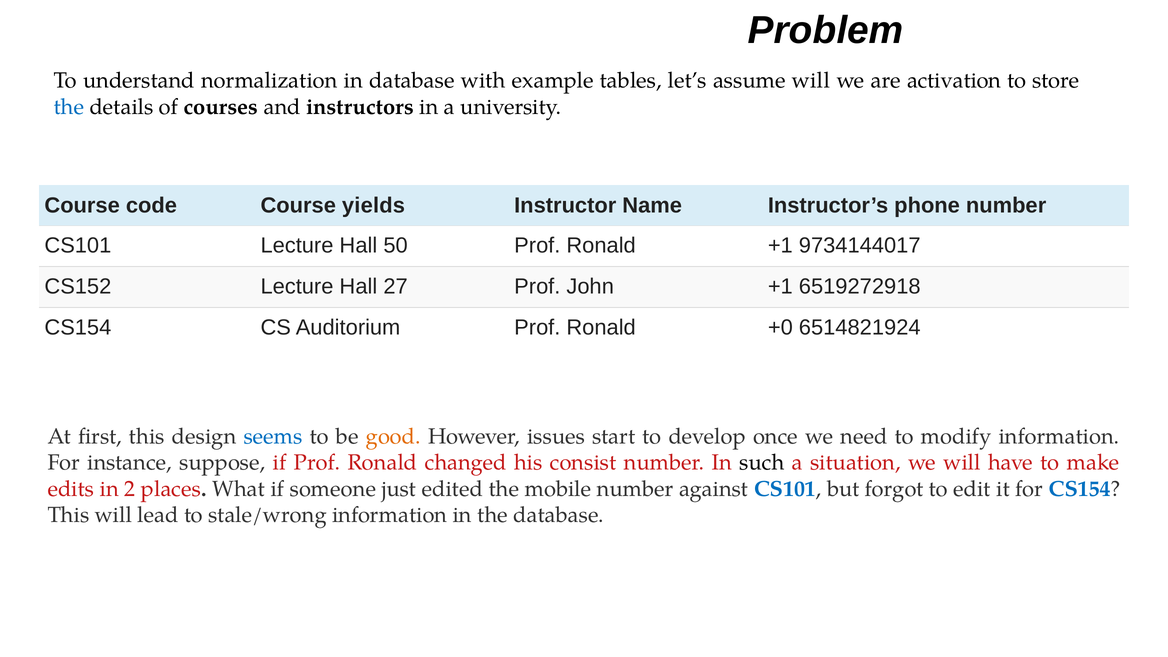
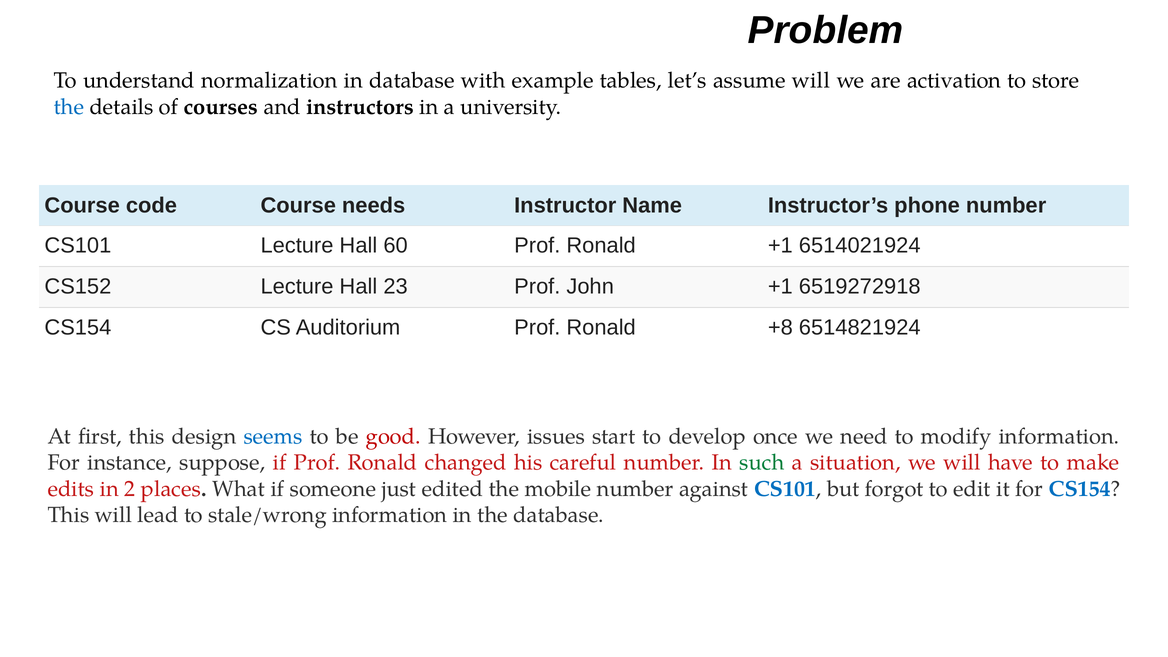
yields: yields -> needs
50: 50 -> 60
9734144017: 9734144017 -> 6514021924
27: 27 -> 23
+0: +0 -> +8
good colour: orange -> red
consist: consist -> careful
such colour: black -> green
